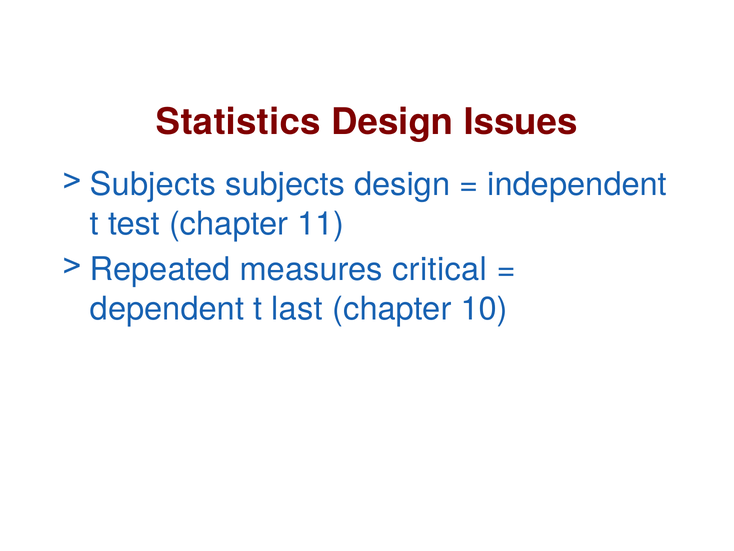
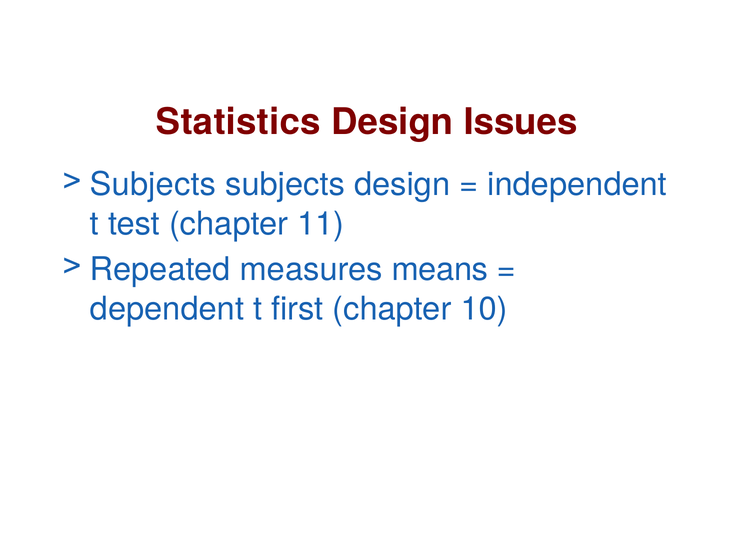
critical: critical -> means
last: last -> first
